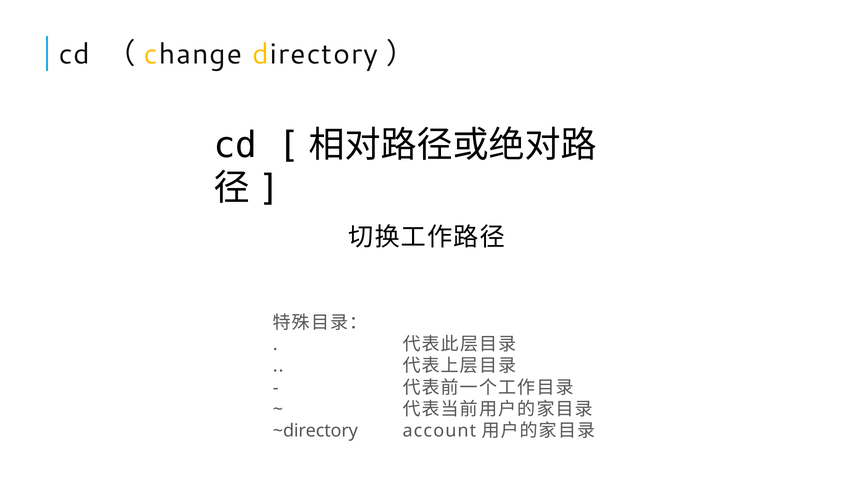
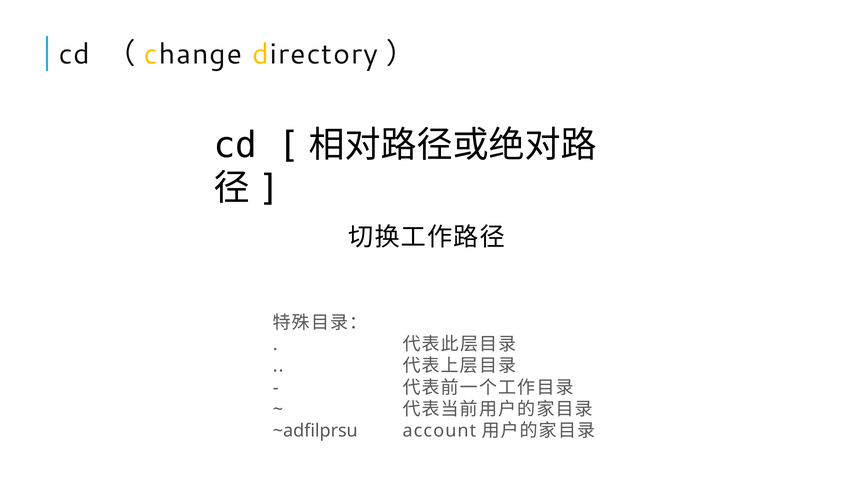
~directory: ~directory -> ~adfilprsu
